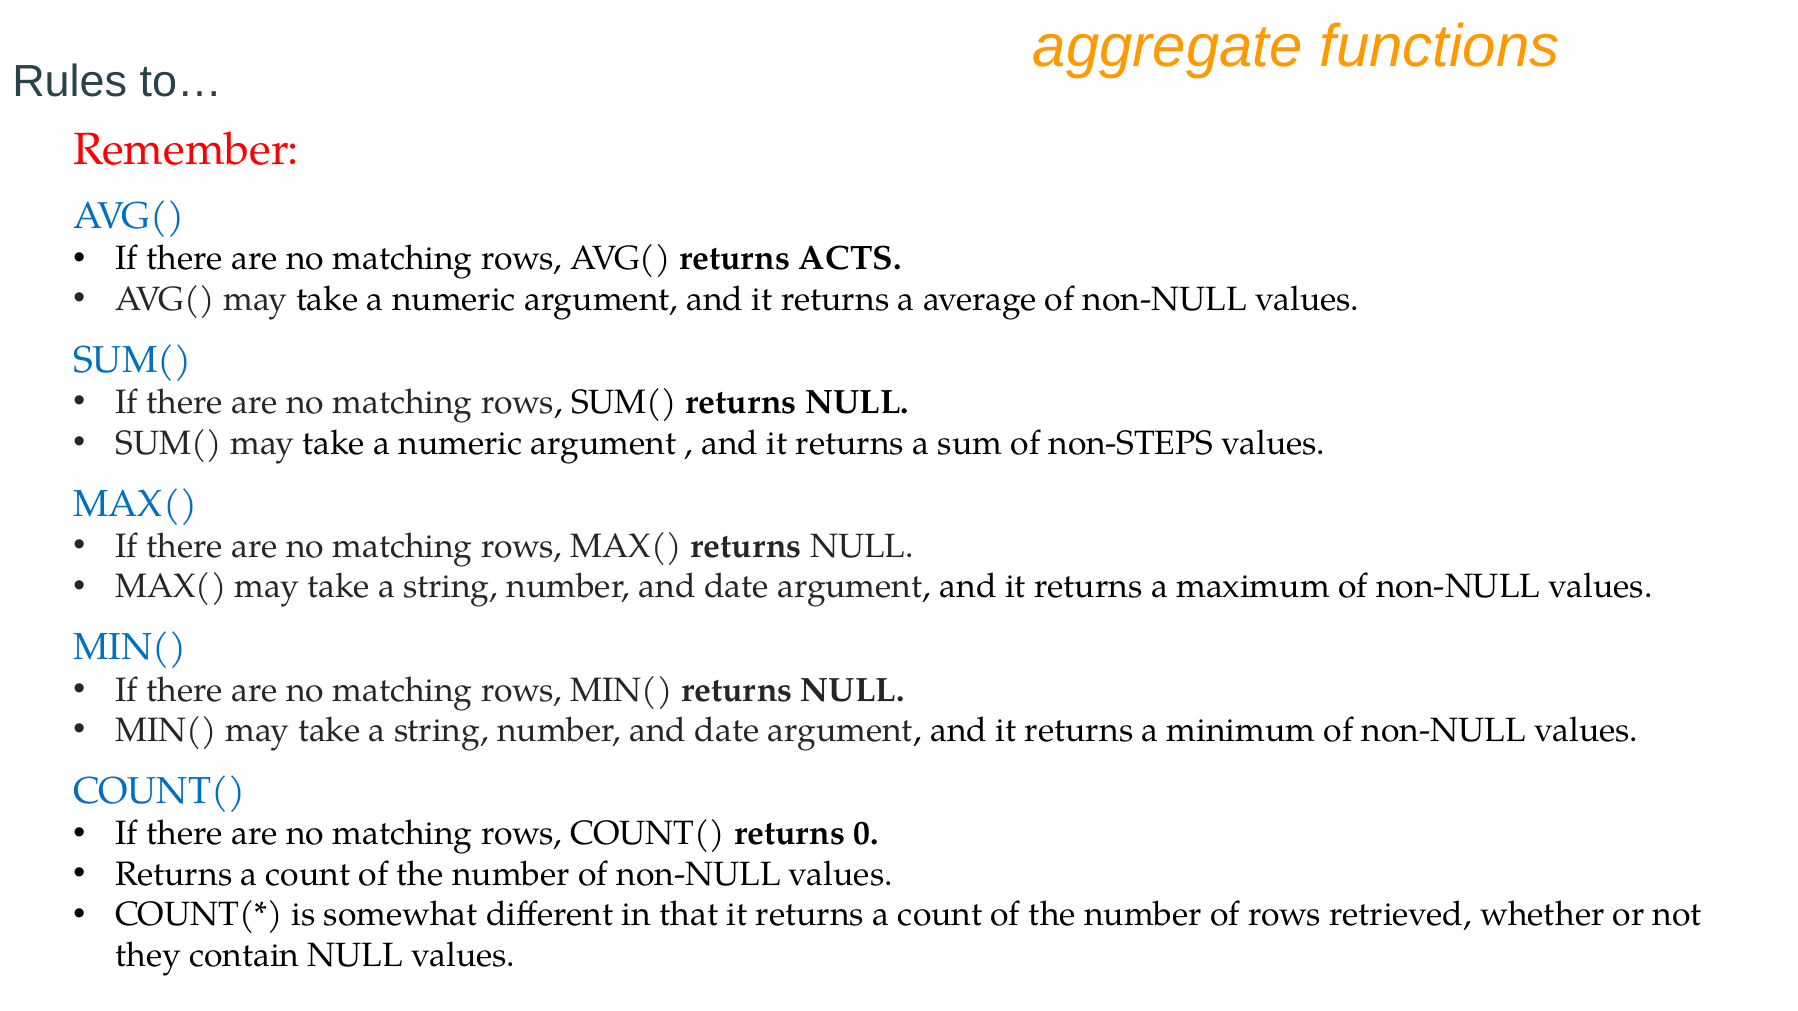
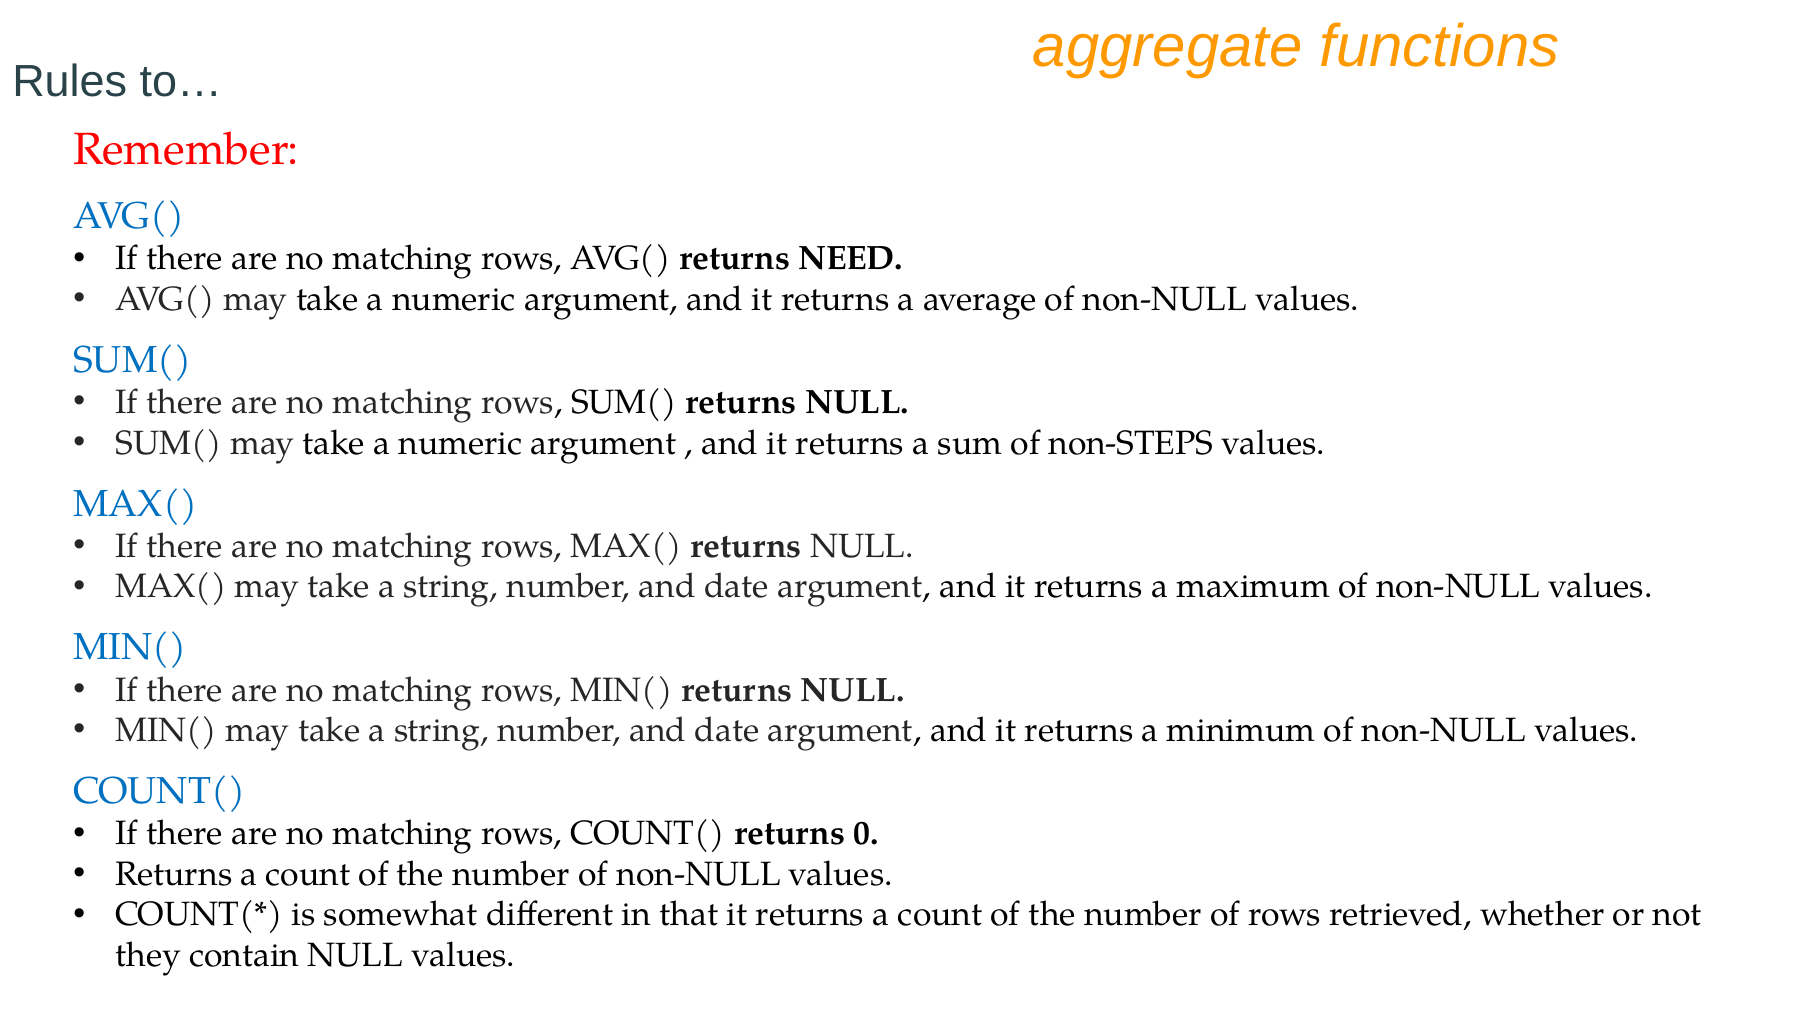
ACTS: ACTS -> NEED
